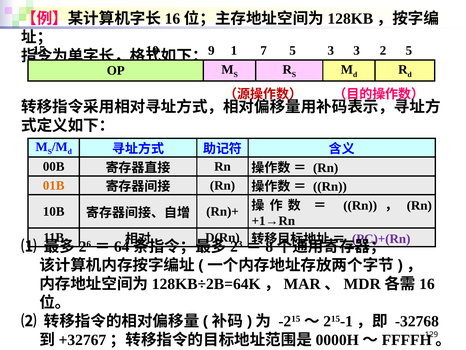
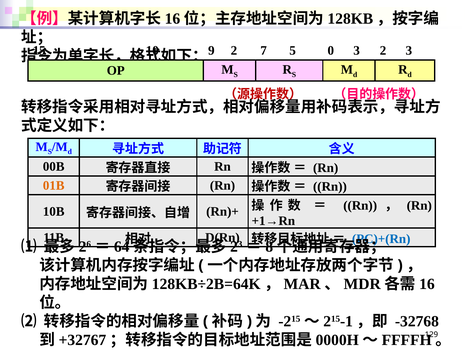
9 1: 1 -> 2
5 3: 3 -> 0
2 5: 5 -> 3
PC)+(Rn colour: purple -> blue
